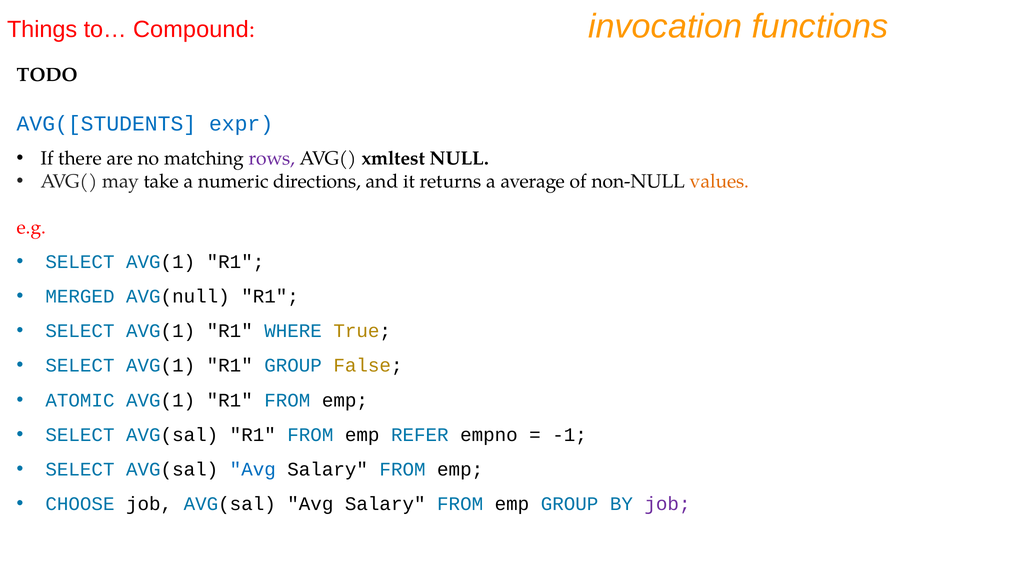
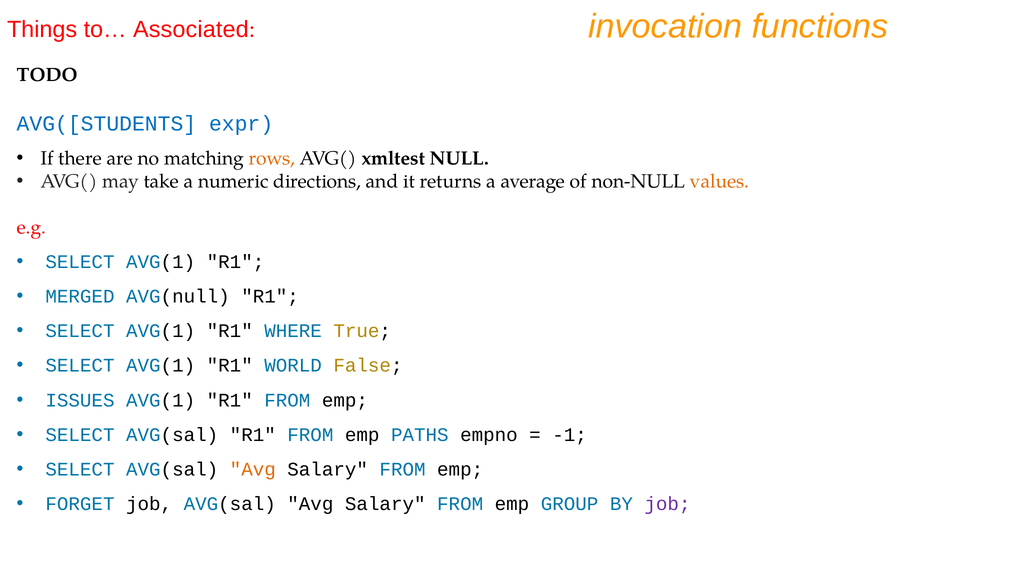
Compound: Compound -> Associated
rows colour: purple -> orange
R1 GROUP: GROUP -> WORLD
ATOMIC: ATOMIC -> ISSUES
REFER: REFER -> PATHS
Avg at (253, 469) colour: blue -> orange
CHOOSE: CHOOSE -> FORGET
